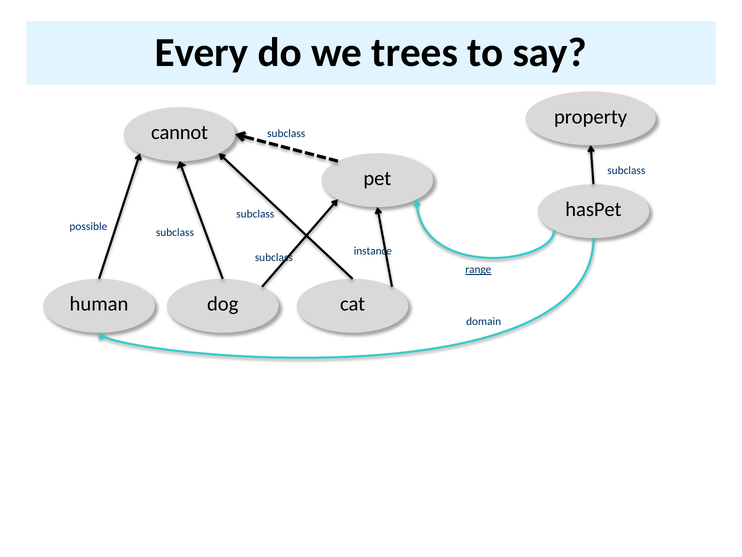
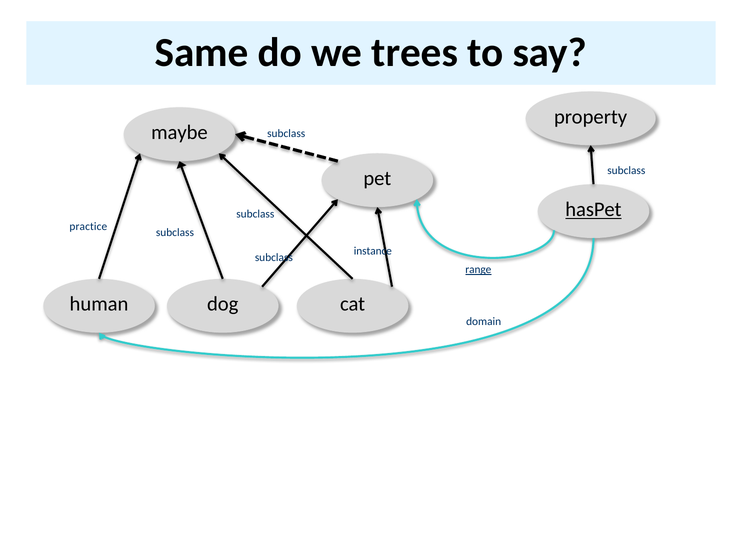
Every: Every -> Same
cannot: cannot -> maybe
hasPet underline: none -> present
possible: possible -> practice
